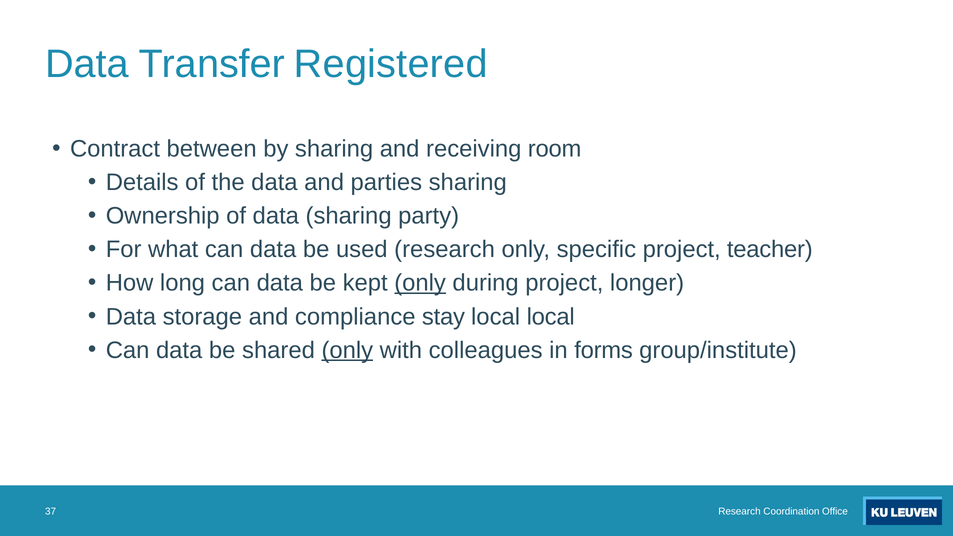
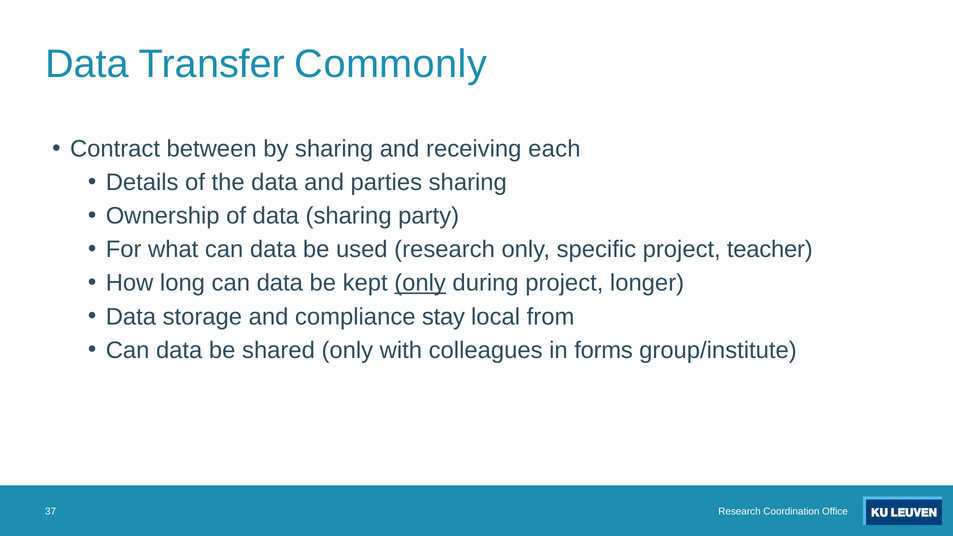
Registered: Registered -> Commonly
room: room -> each
local local: local -> from
only at (347, 350) underline: present -> none
